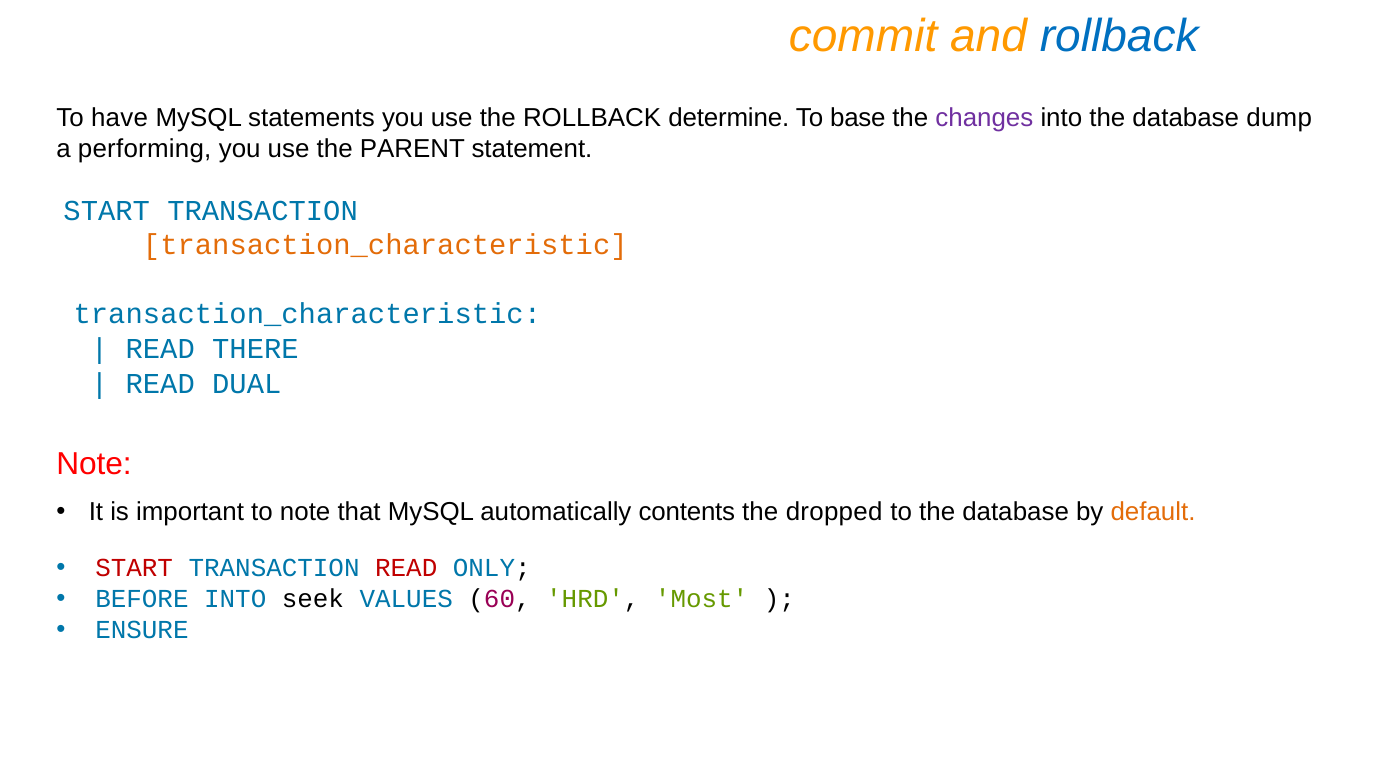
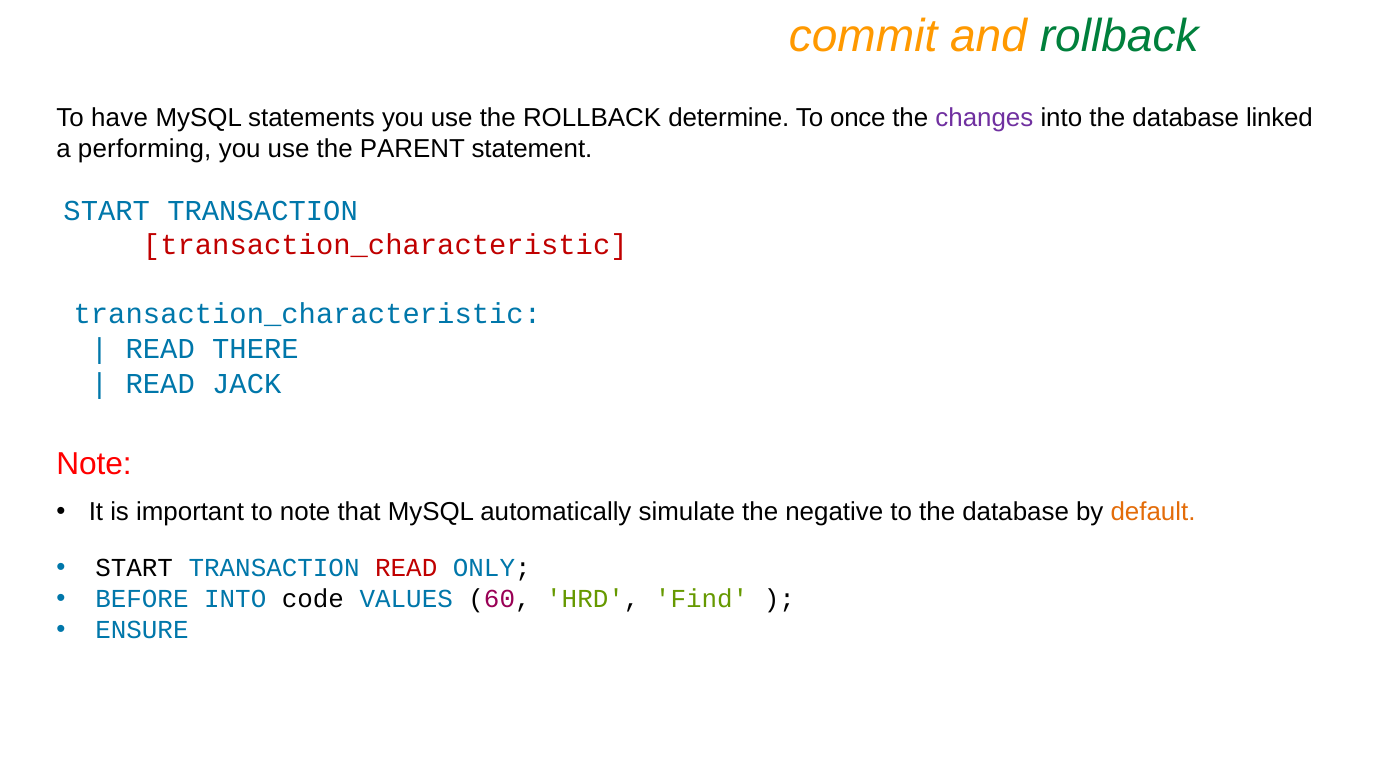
rollback at (1119, 36) colour: blue -> green
base: base -> once
dump: dump -> linked
transaction_characteristic at (385, 245) colour: orange -> red
DUAL: DUAL -> JACK
contents: contents -> simulate
dropped: dropped -> negative
START at (134, 568) colour: red -> black
seek: seek -> code
Most: Most -> Find
